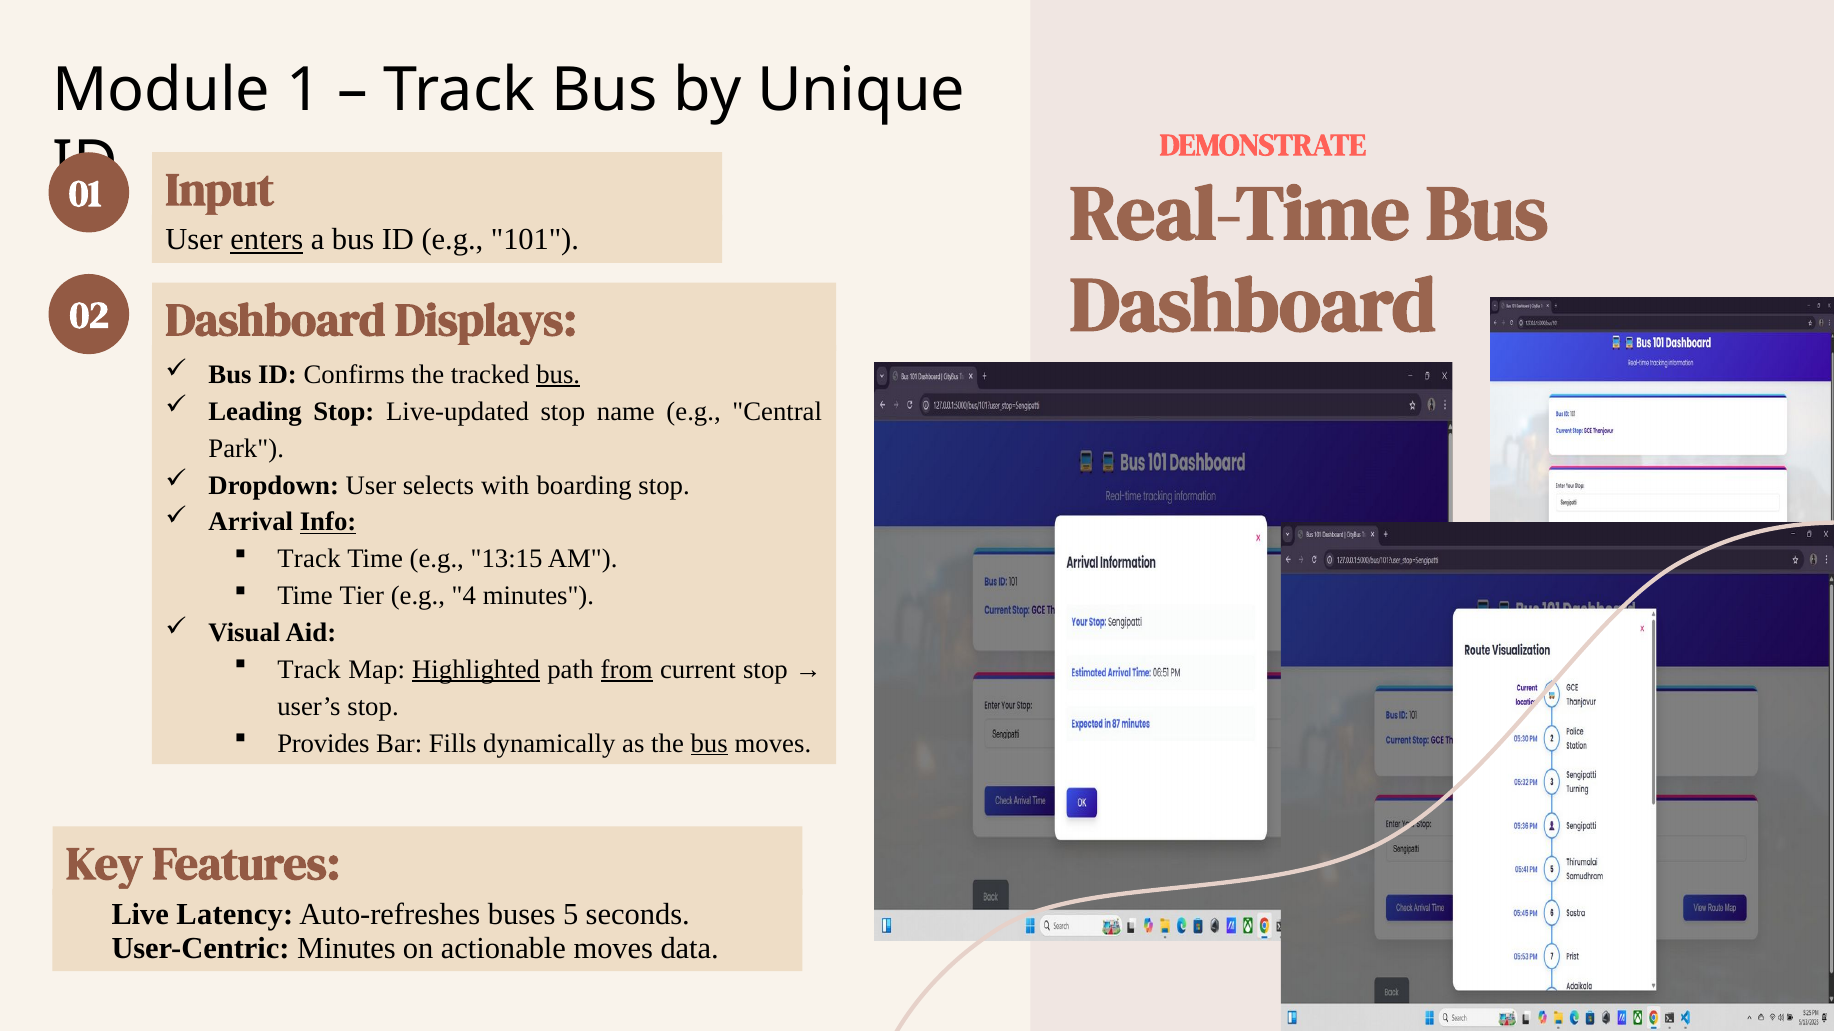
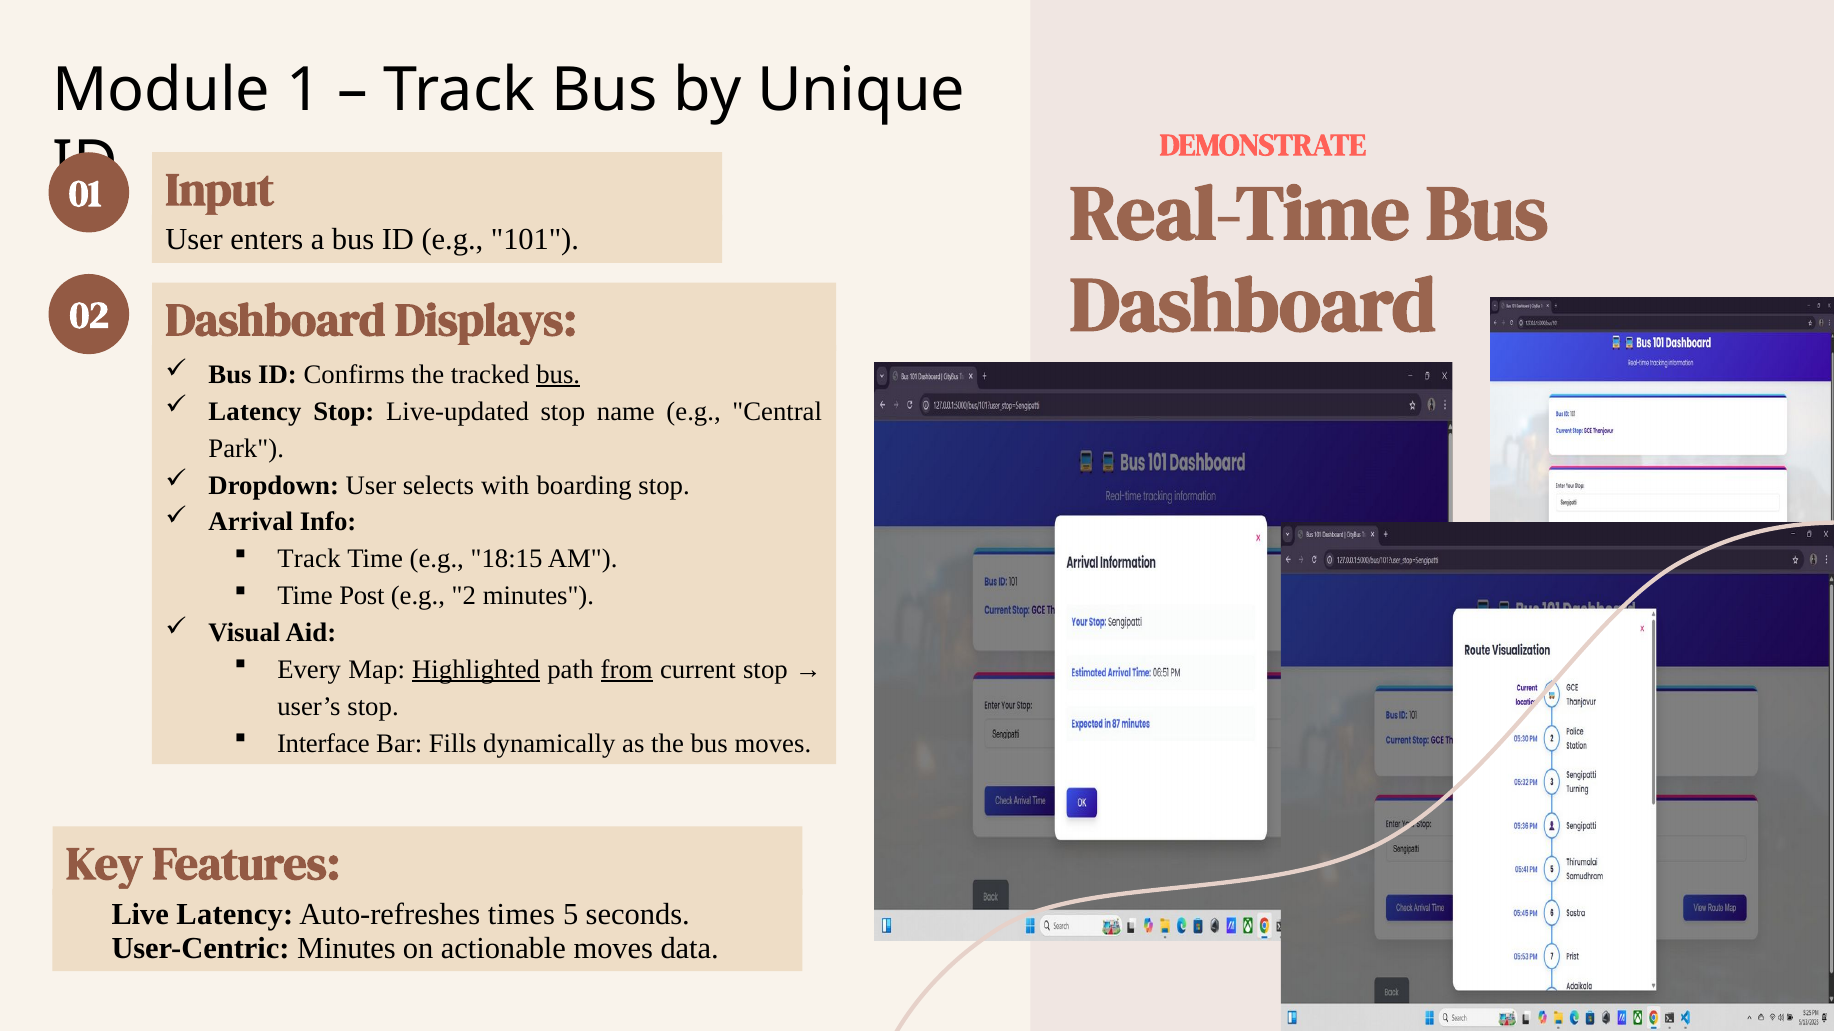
enters underline: present -> none
Leading at (255, 412): Leading -> Latency
Info underline: present -> none
13:15: 13:15 -> 18:15
Tier: Tier -> Post
4: 4 -> 2
Track at (309, 670): Track -> Every
Provides: Provides -> Interface
bus at (709, 744) underline: present -> none
buses: buses -> times
